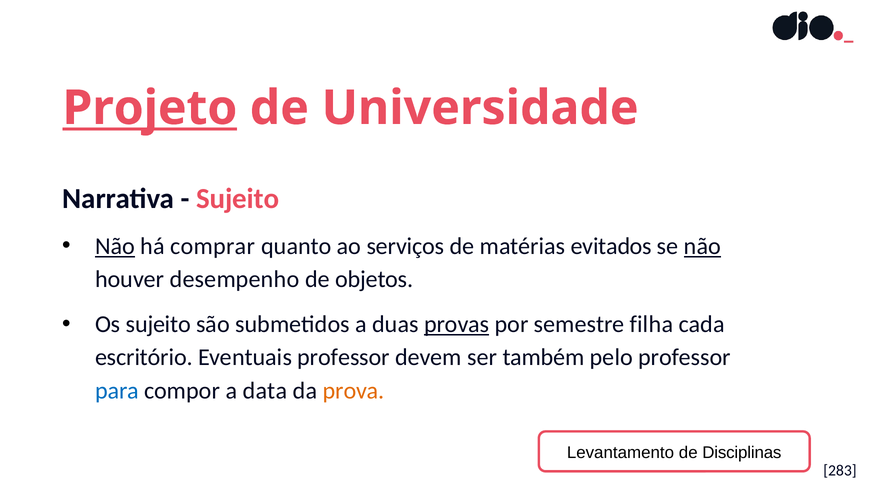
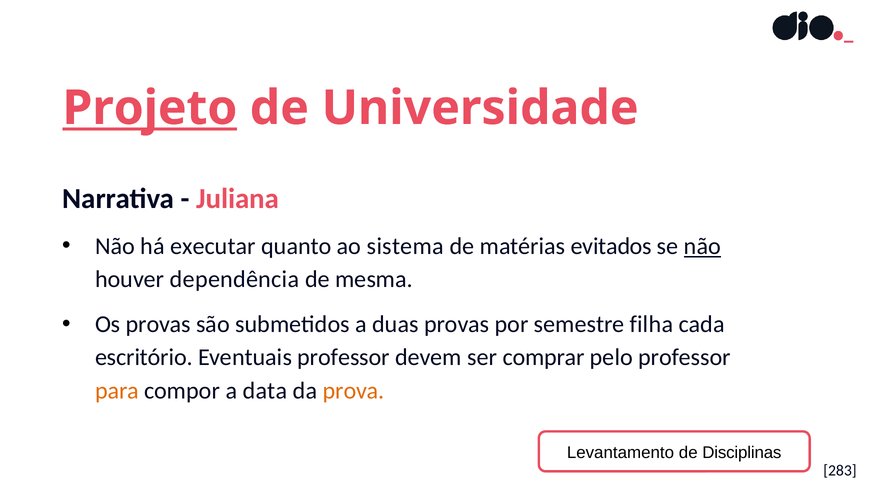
Sujeito at (238, 199): Sujeito -> Juliana
Não at (115, 246) underline: present -> none
comprar: comprar -> executar
serviços: serviços -> sistema
desempenho: desempenho -> dependência
objetos: objetos -> mesma
Os sujeito: sujeito -> provas
provas at (457, 324) underline: present -> none
também: também -> comprar
para colour: blue -> orange
